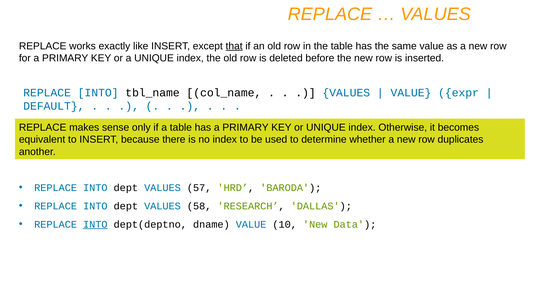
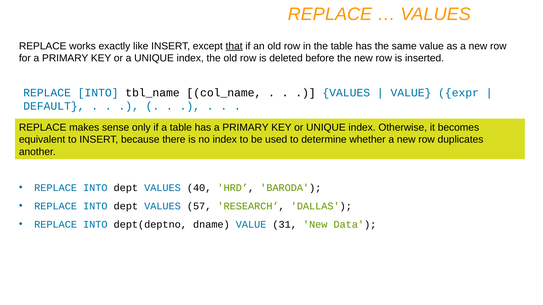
57: 57 -> 40
58: 58 -> 57
INTO at (95, 225) underline: present -> none
10: 10 -> 31
